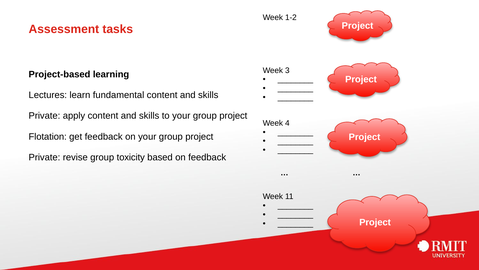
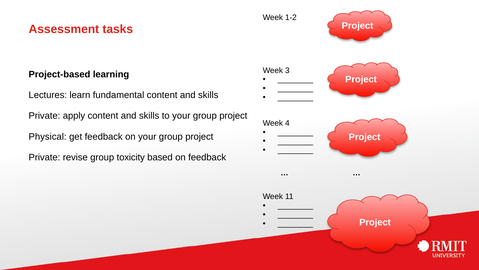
Flotation: Flotation -> Physical
